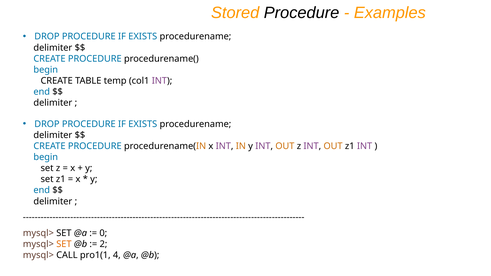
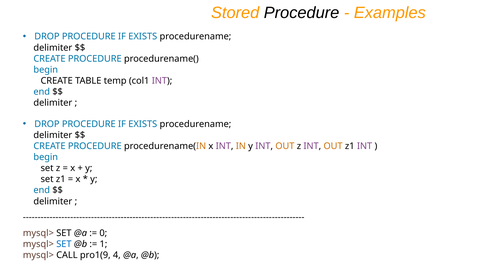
SET at (64, 244) colour: orange -> blue
2: 2 -> 1
pro1(1: pro1(1 -> pro1(9
